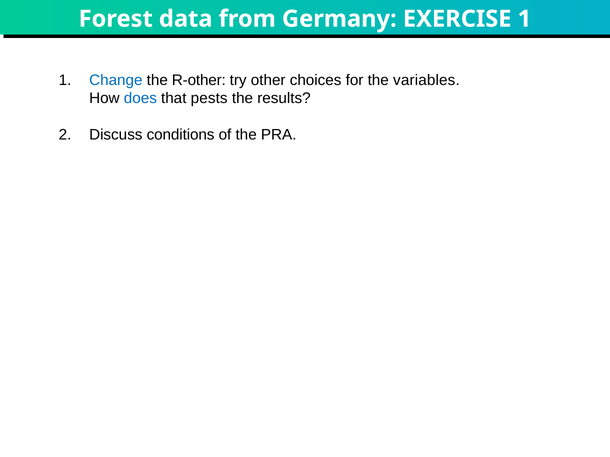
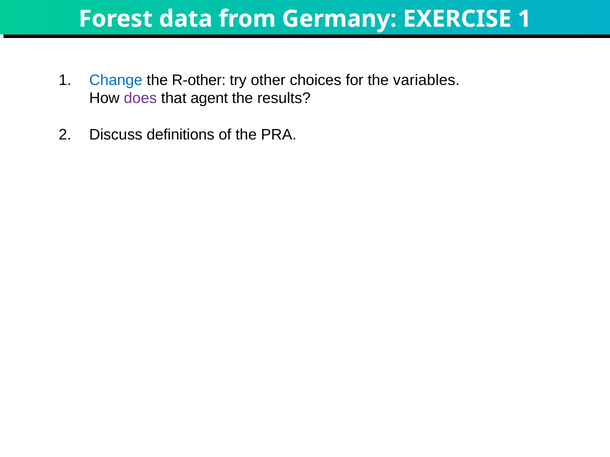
does colour: blue -> purple
pests: pests -> agent
conditions: conditions -> definitions
